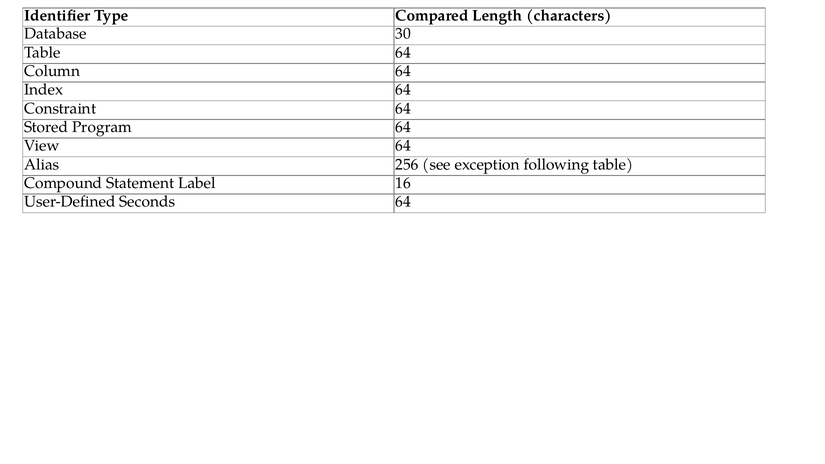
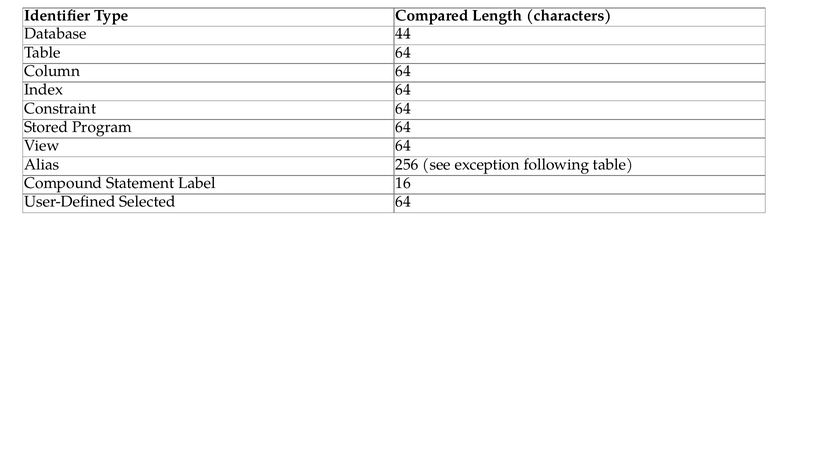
30: 30 -> 44
Seconds: Seconds -> Selected
